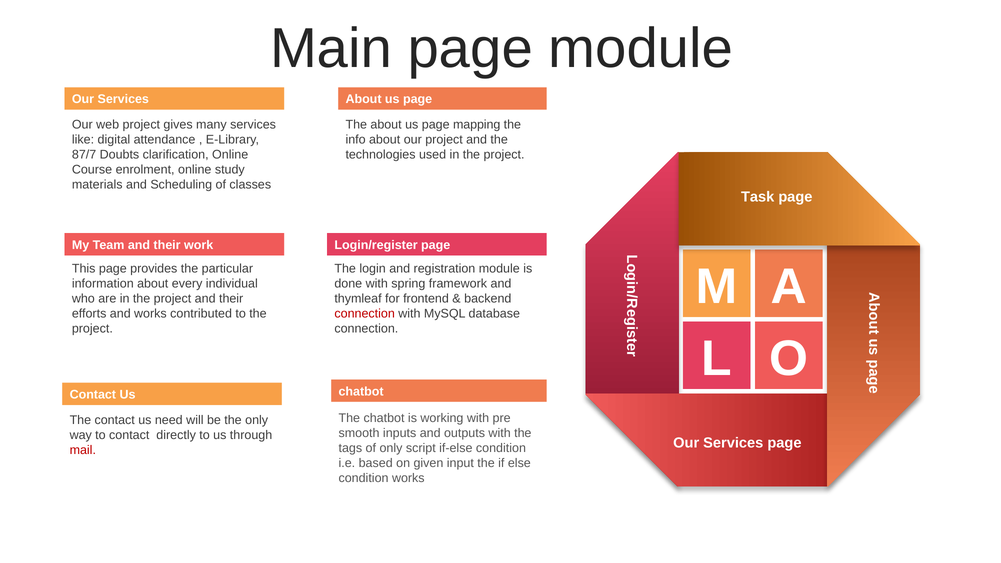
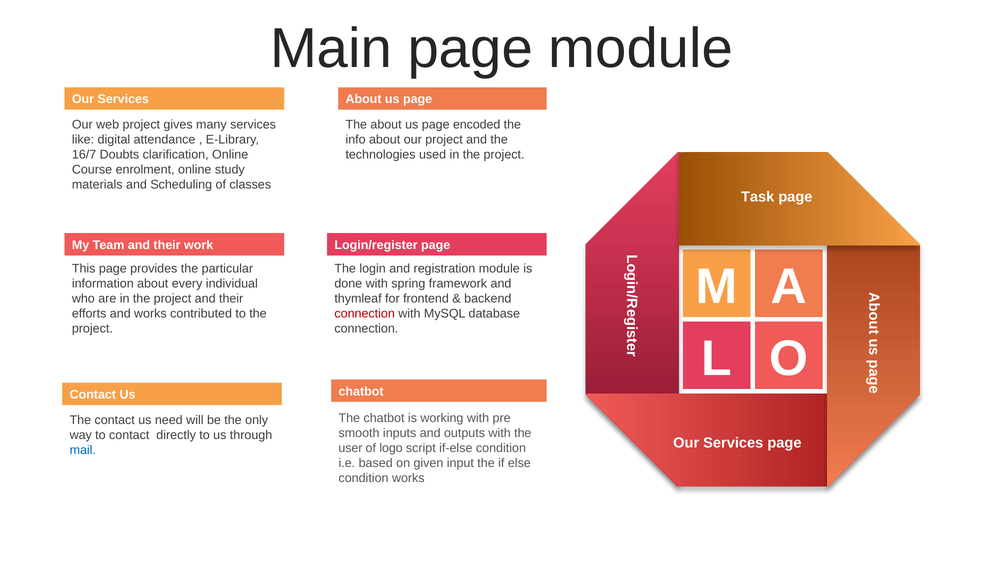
mapping: mapping -> encoded
87/7: 87/7 -> 16/7
tags: tags -> user
of only: only -> logo
mail colour: red -> blue
